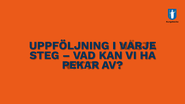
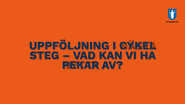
VARJE: VARJE -> CYKEL
